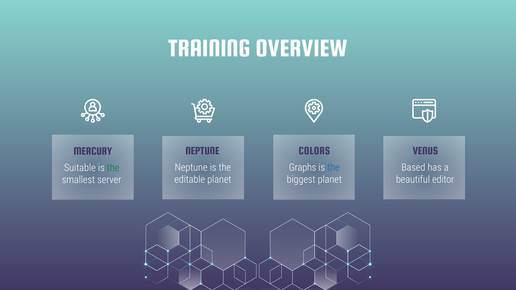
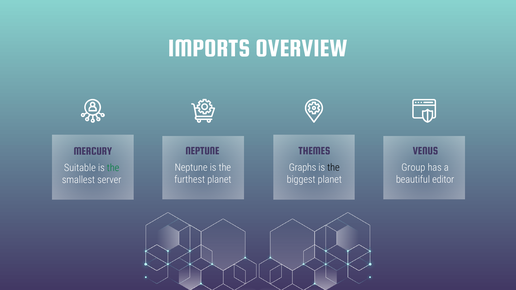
TRAINING: TRAINING -> IMPORTS
COLORS: COLORS -> THEMES
the at (333, 168) colour: blue -> black
Based: Based -> Group
editable: editable -> furthest
